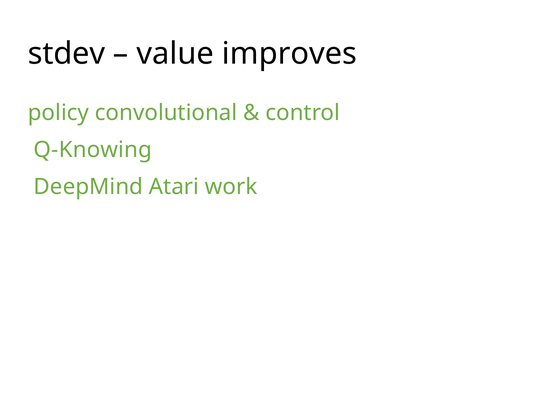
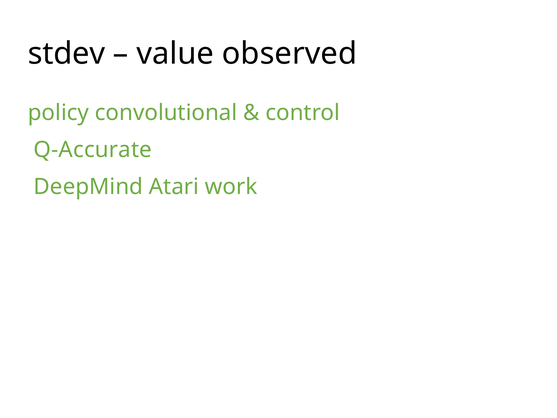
improves: improves -> observed
Q-Knowing: Q-Knowing -> Q-Accurate
